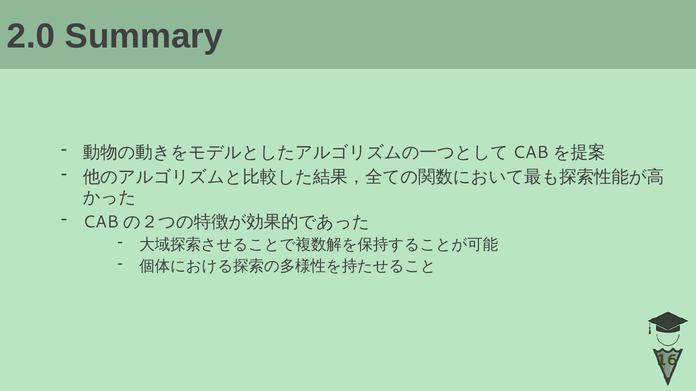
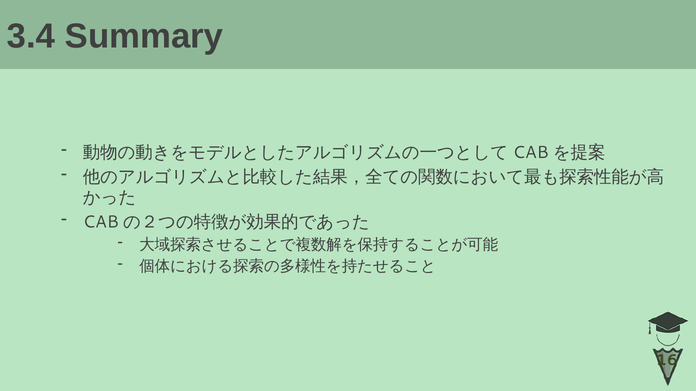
2.0: 2.0 -> 3.4
